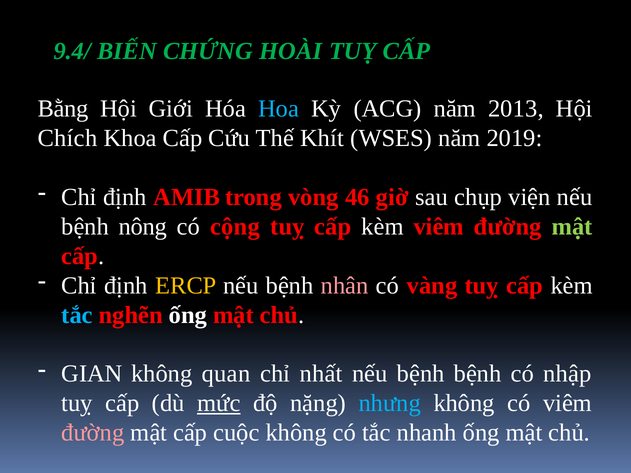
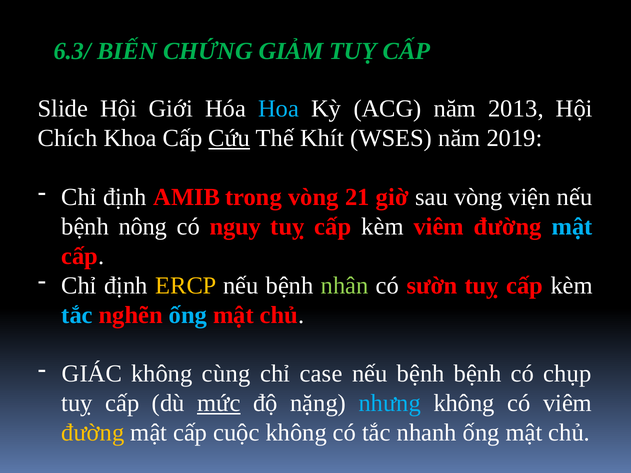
9.4/: 9.4/ -> 6.3/
HOÀI: HOÀI -> GIẢM
Bằng: Bằng -> Slide
Cứu underline: none -> present
46: 46 -> 21
sau chụp: chụp -> vòng
cộng: cộng -> nguy
mật at (572, 227) colour: light green -> light blue
nhân colour: pink -> light green
vàng: vàng -> sườn
ống at (188, 315) colour: white -> light blue
GIAN: GIAN -> GIÁC
quan: quan -> cùng
nhất: nhất -> case
nhập: nhập -> chụp
đường at (93, 433) colour: pink -> yellow
